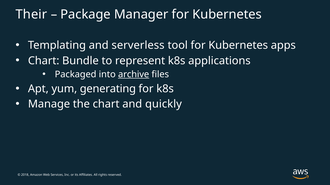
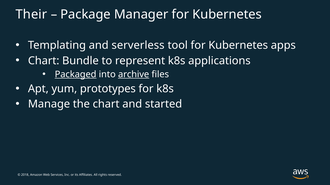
Packaged underline: none -> present
generating: generating -> prototypes
quickly: quickly -> started
